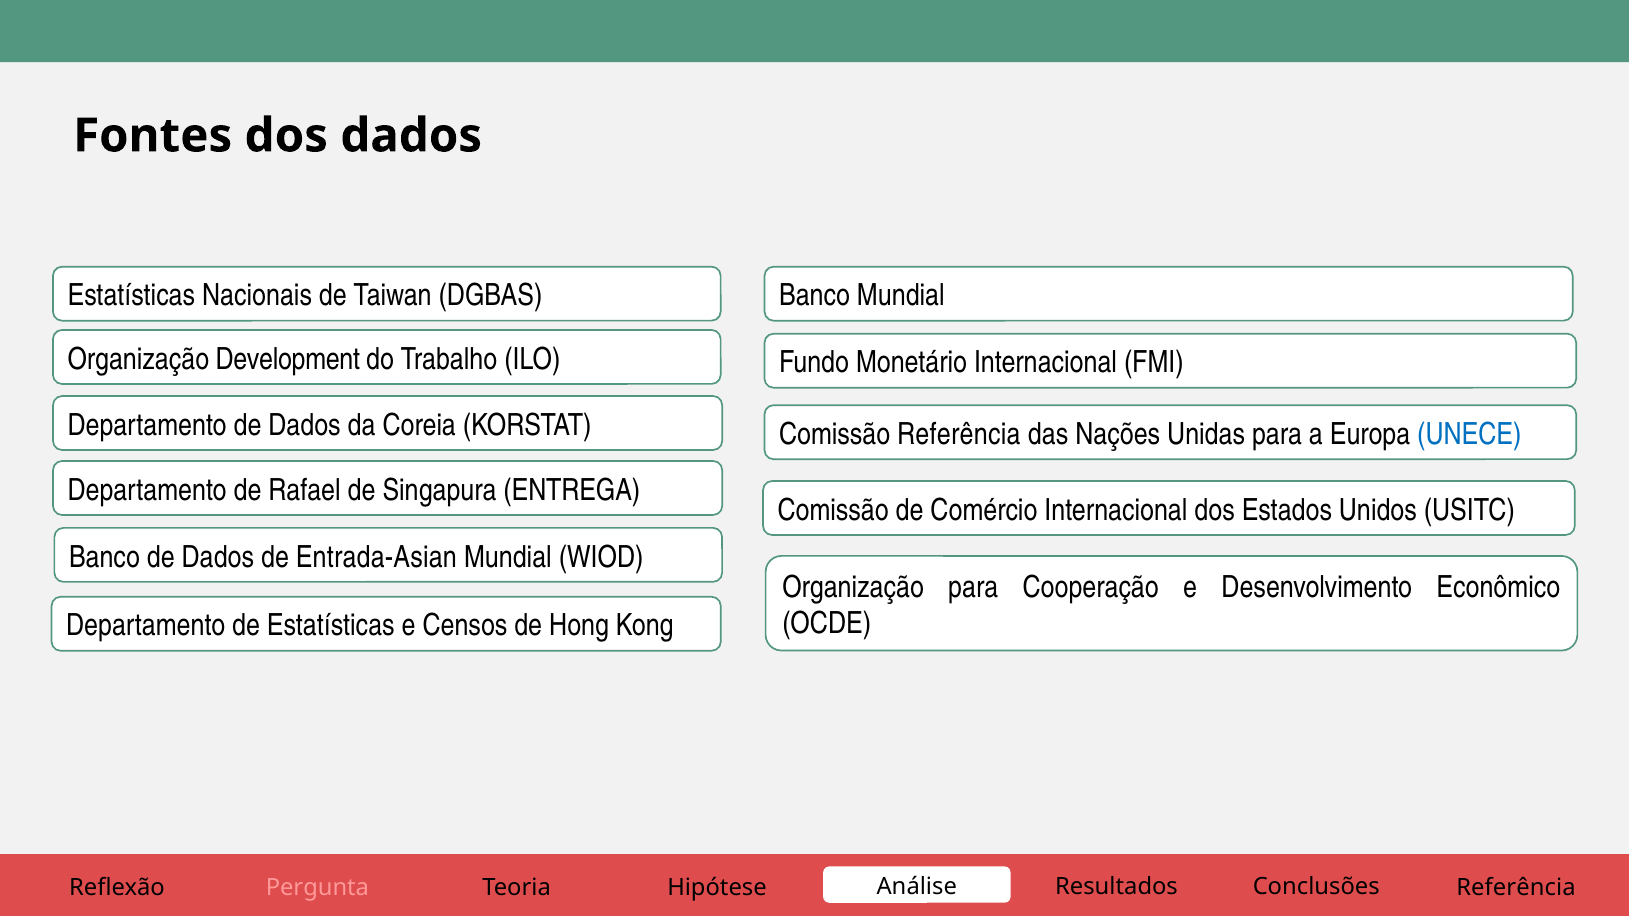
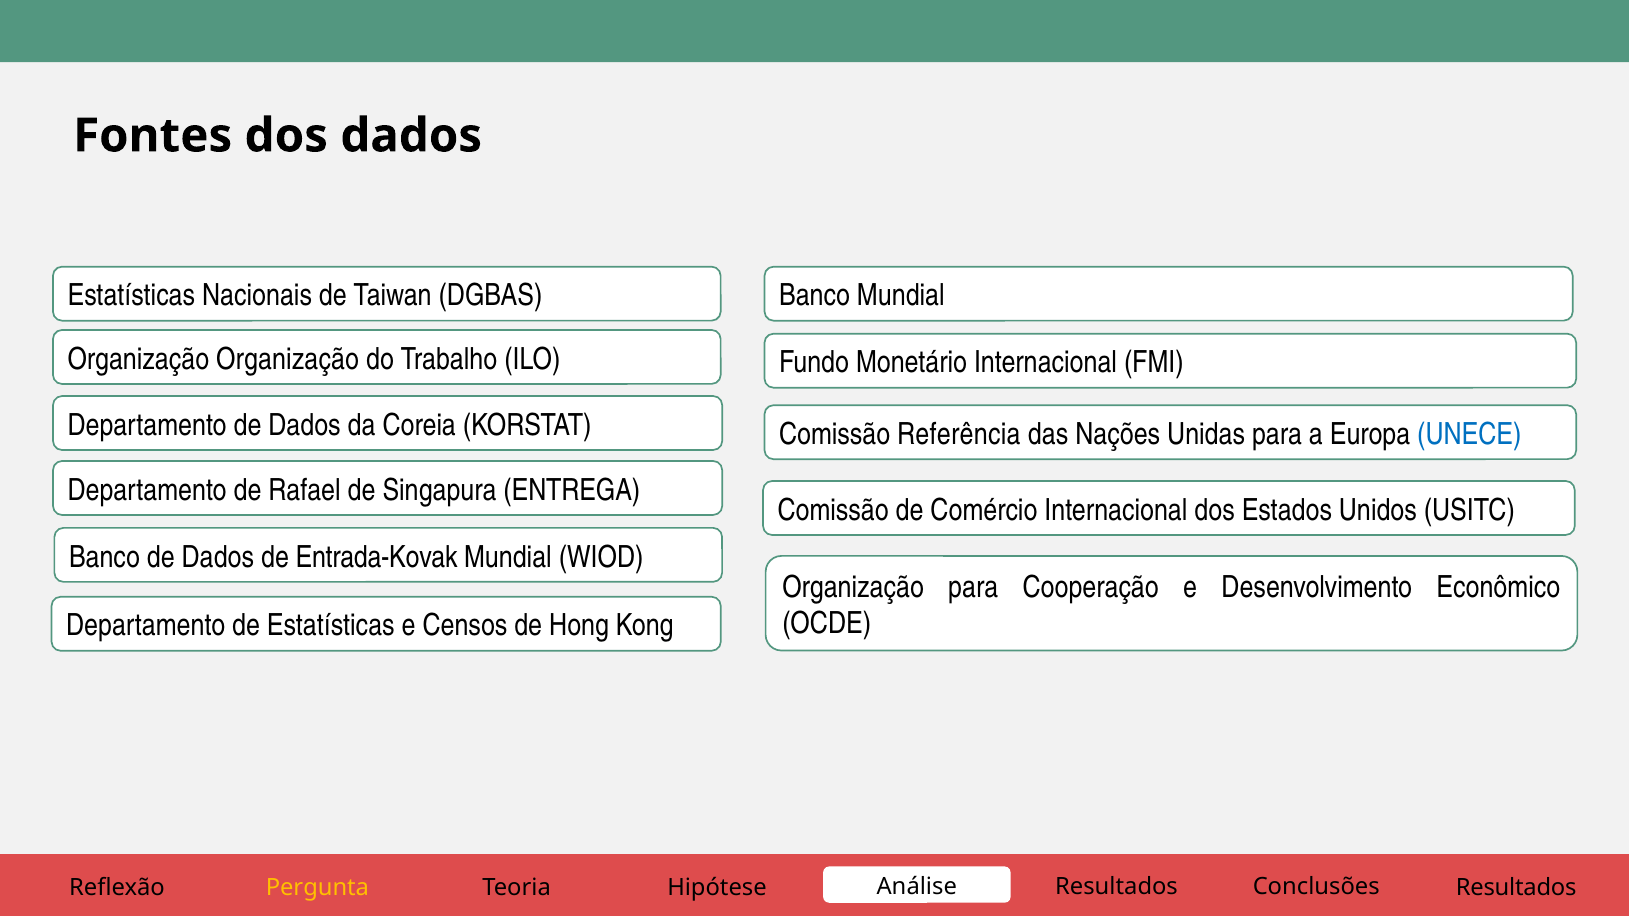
Organização Development: Development -> Organização
Entrada-Asian: Entrada-Asian -> Entrada-Kovak
Pergunta colour: pink -> yellow
Conclusões Referência: Referência -> Resultados
